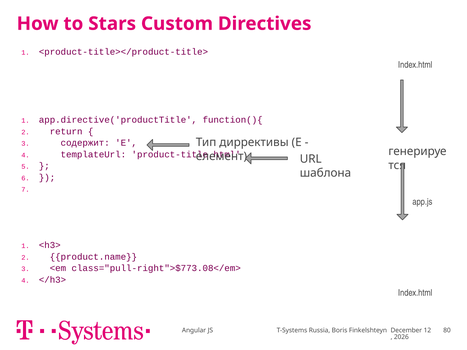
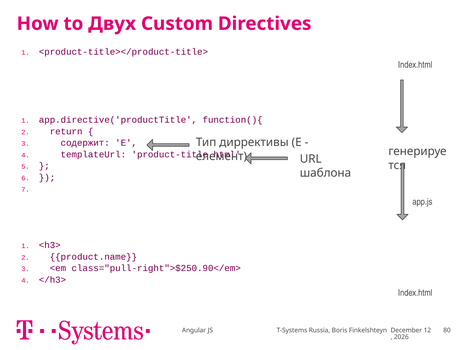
Stars: Stars -> Двух
class="pull-right">$773.08</em>: class="pull-right">$773.08</em> -> class="pull-right">$250.90</em>
